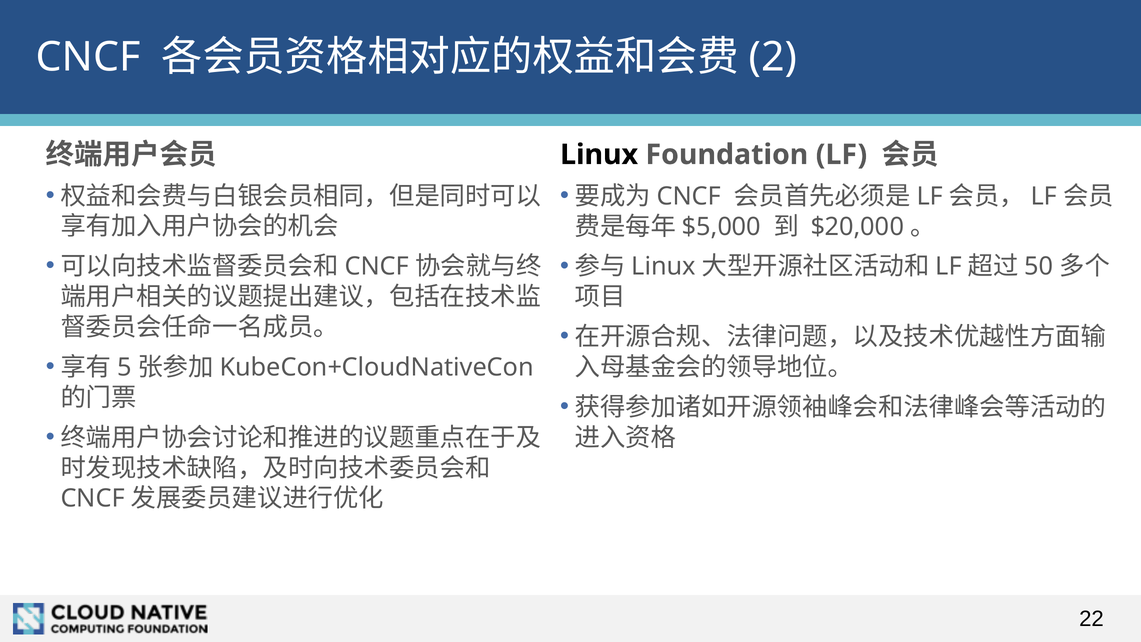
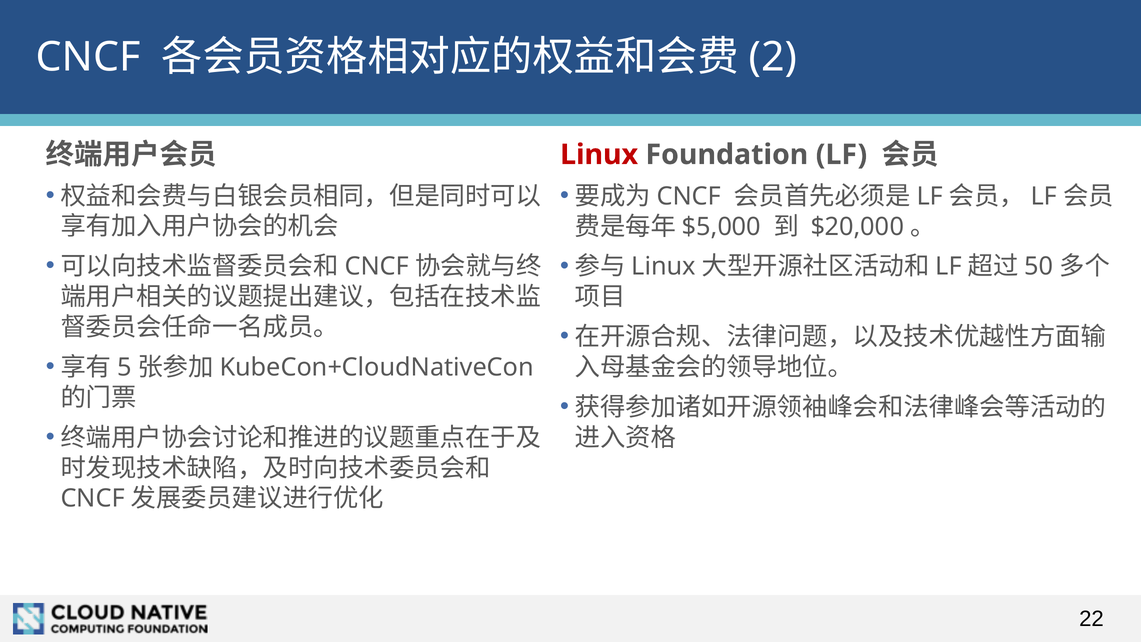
Linux colour: black -> red
